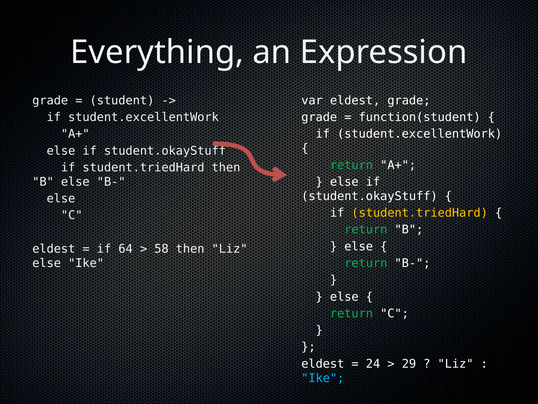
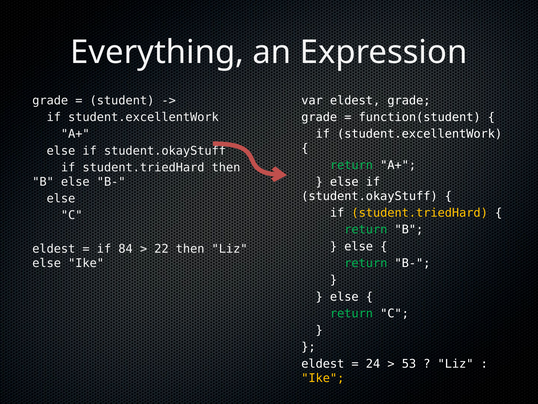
64: 64 -> 84
58: 58 -> 22
29: 29 -> 53
Ike at (323, 378) colour: light blue -> yellow
